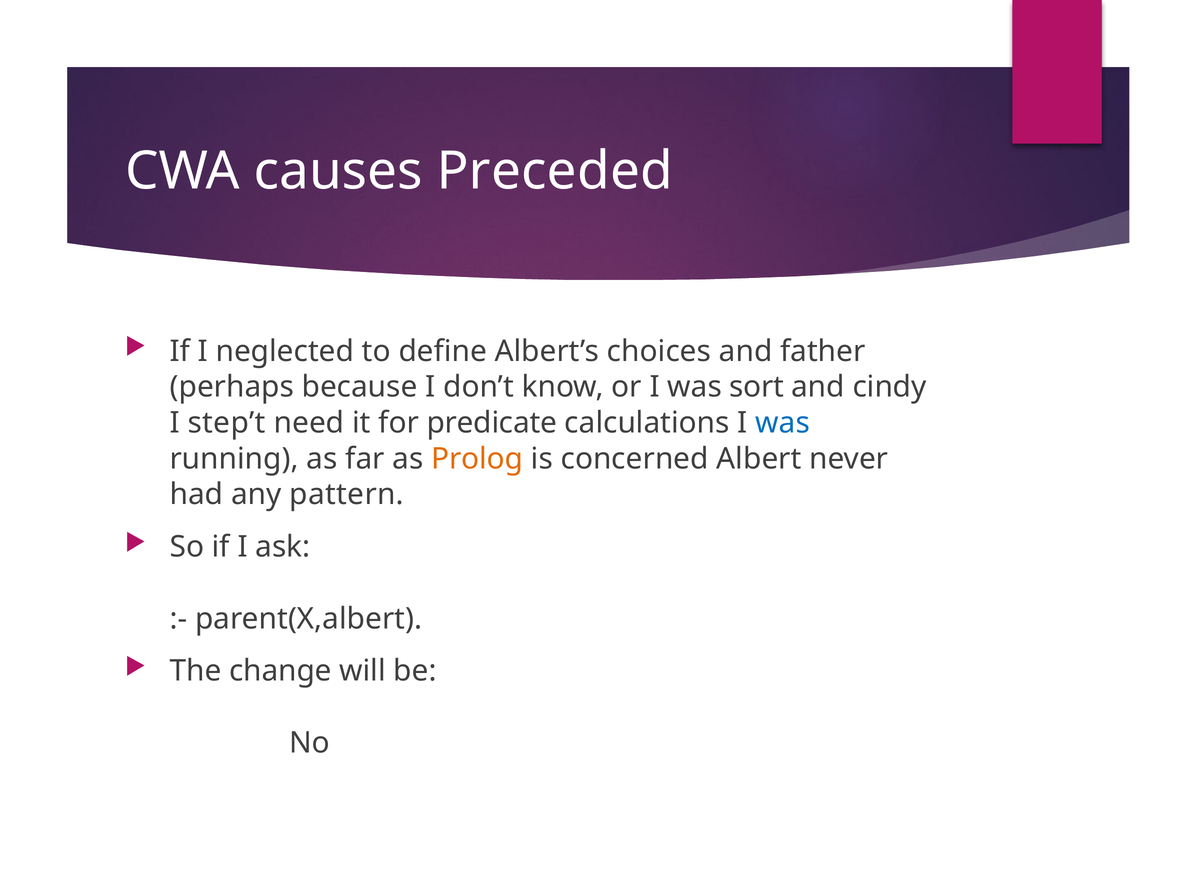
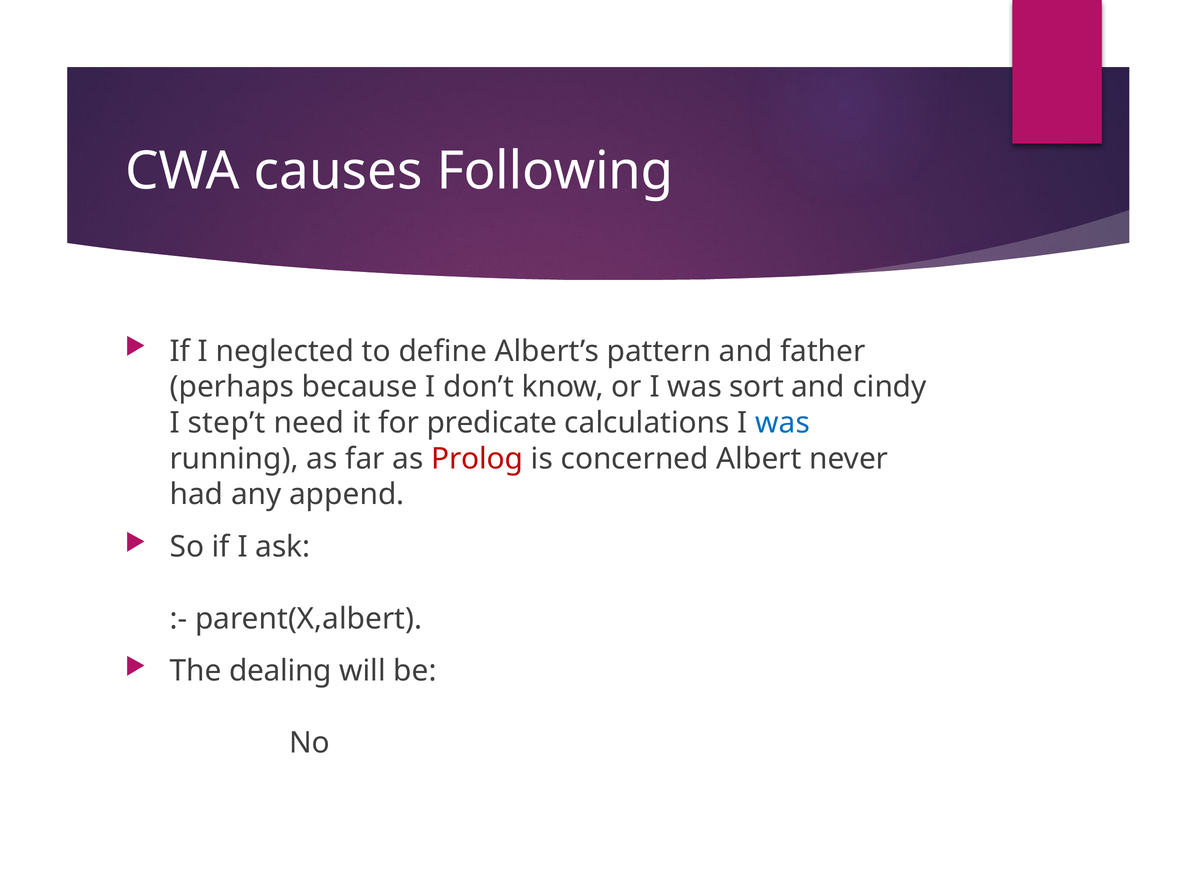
Preceded: Preceded -> Following
choices: choices -> pattern
Prolog colour: orange -> red
pattern: pattern -> append
change: change -> dealing
